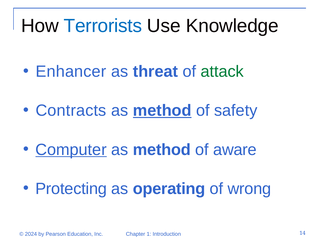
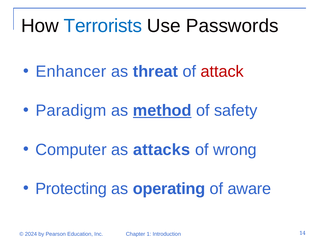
Knowledge: Knowledge -> Passwords
attack colour: green -> red
Contracts: Contracts -> Paradigm
Computer underline: present -> none
method at (162, 149): method -> attacks
aware: aware -> wrong
wrong: wrong -> aware
